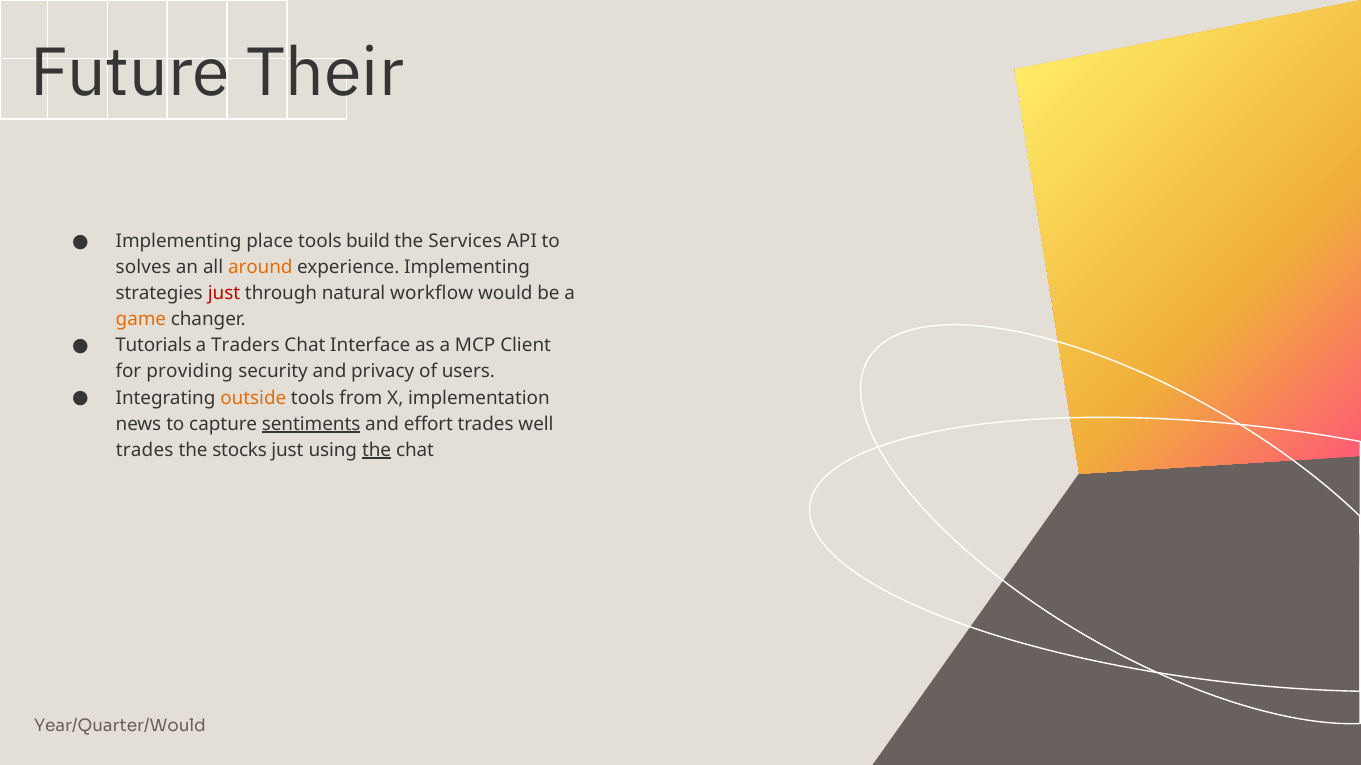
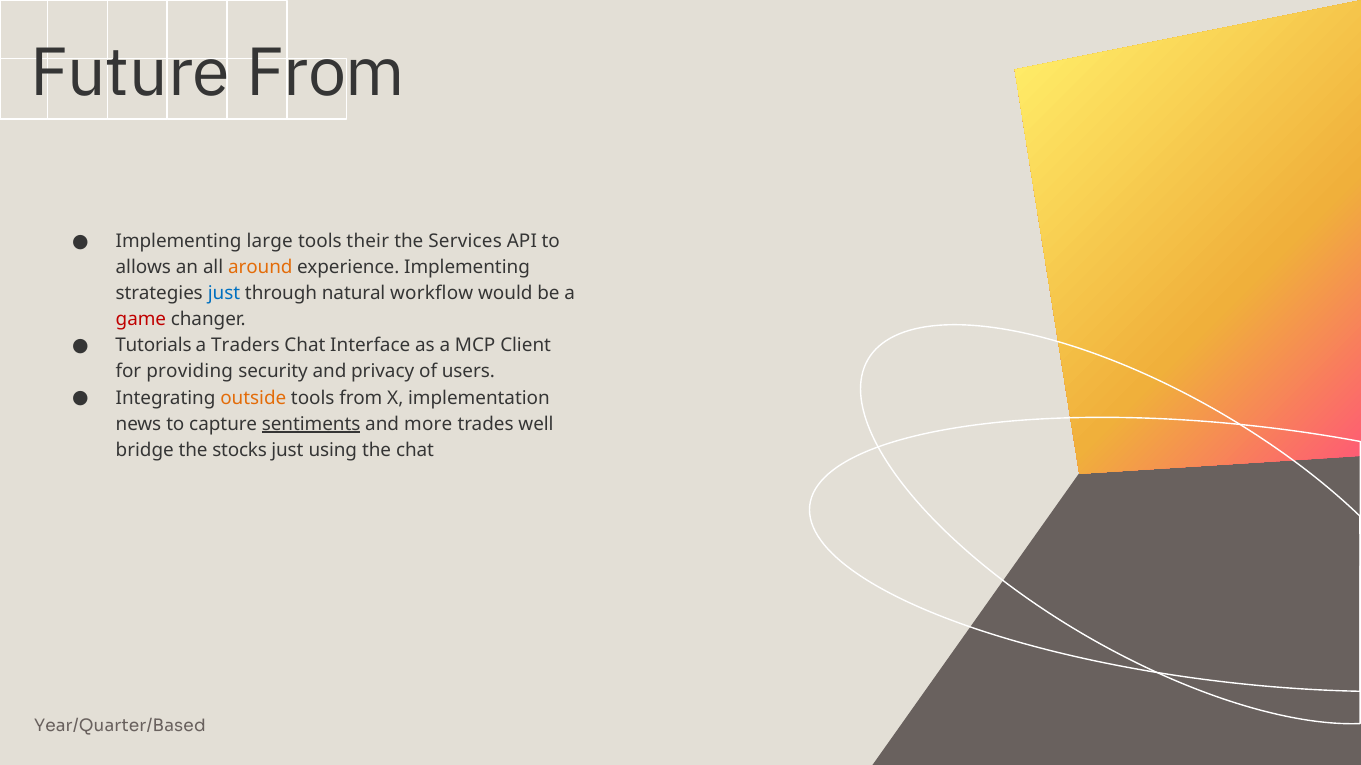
Future Their: Their -> From
place: place -> large
build: build -> their
solves: solves -> allows
just at (224, 294) colour: red -> blue
game colour: orange -> red
effort: effort -> more
trades at (145, 450): trades -> bridge
the at (377, 450) underline: present -> none
Year/Quarter/Would: Year/Quarter/Would -> Year/Quarter/Based
